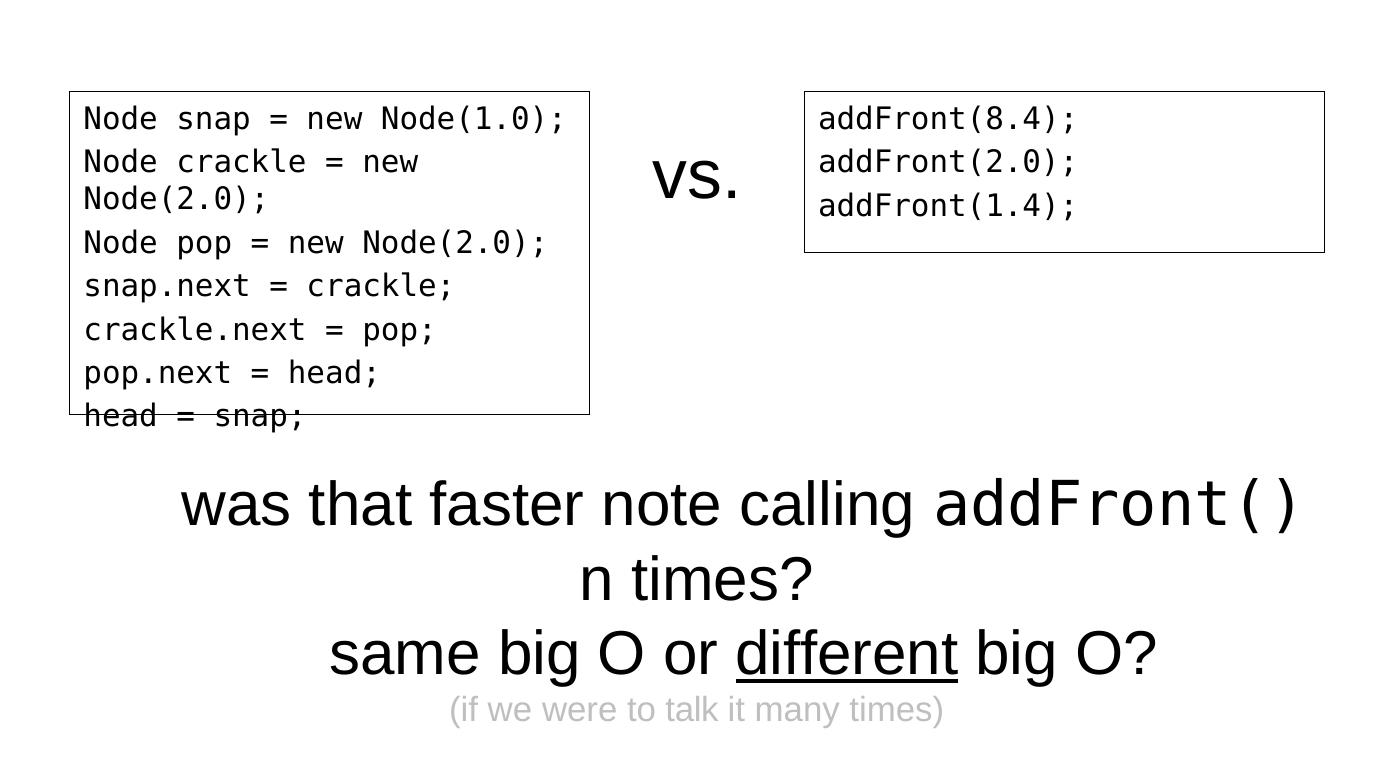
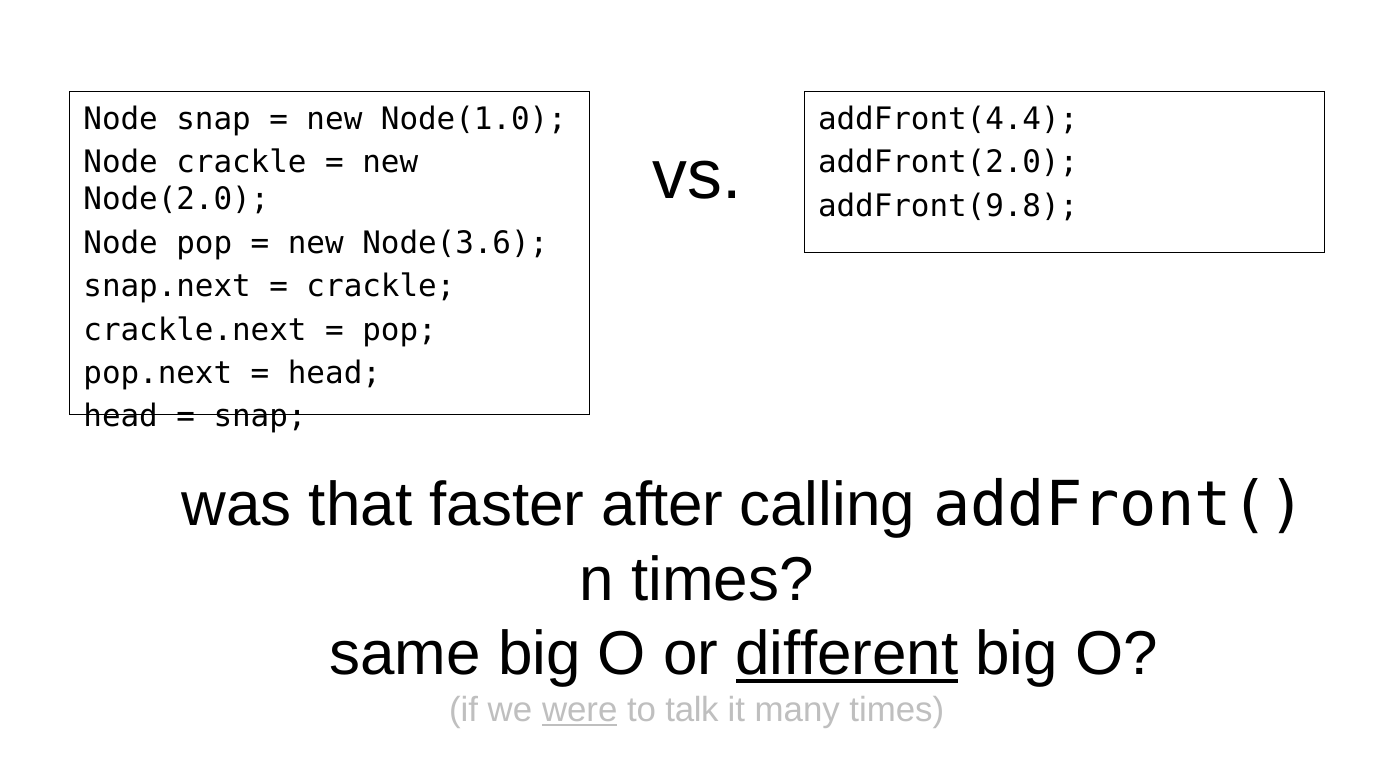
addFront(8.4: addFront(8.4 -> addFront(4.4
addFront(1.4: addFront(1.4 -> addFront(9.8
Node(2.0 at (455, 243): Node(2.0 -> Node(3.6
note: note -> after
were underline: none -> present
